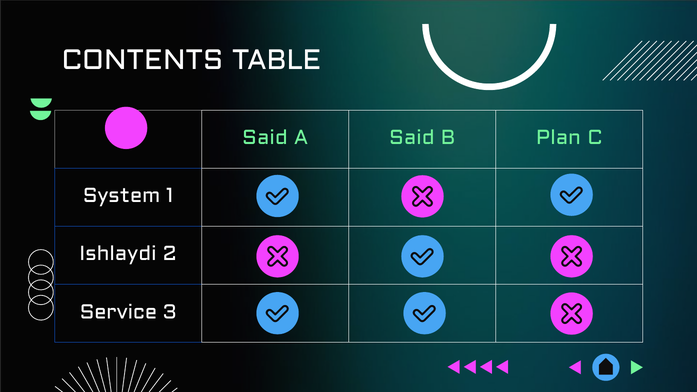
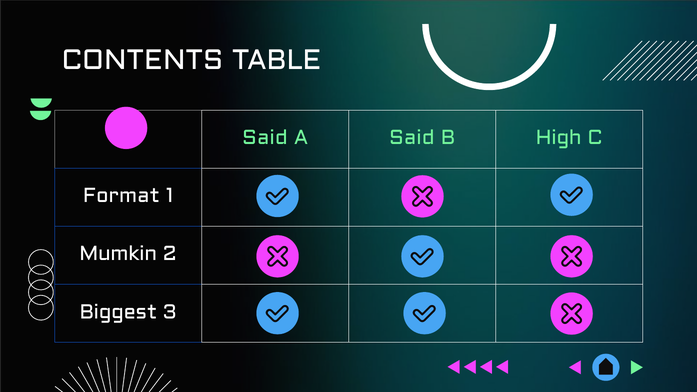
Plan: Plan -> High
System: System -> Format
Ishlaydi: Ishlaydi -> Mumkin
Service: Service -> Biggest
